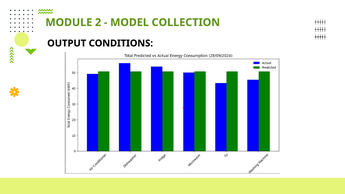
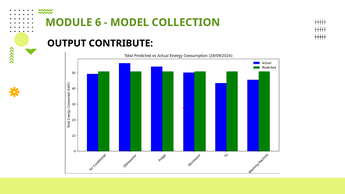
2: 2 -> 6
CONDITIONS: CONDITIONS -> CONTRIBUTE
